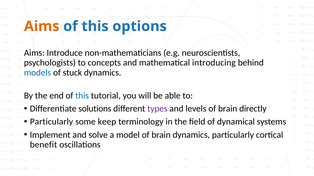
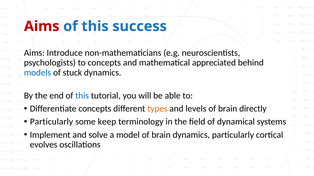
Aims at (42, 26) colour: orange -> red
options: options -> success
introducing: introducing -> appreciated
Differentiate solutions: solutions -> concepts
types colour: purple -> orange
benefit: benefit -> evolves
